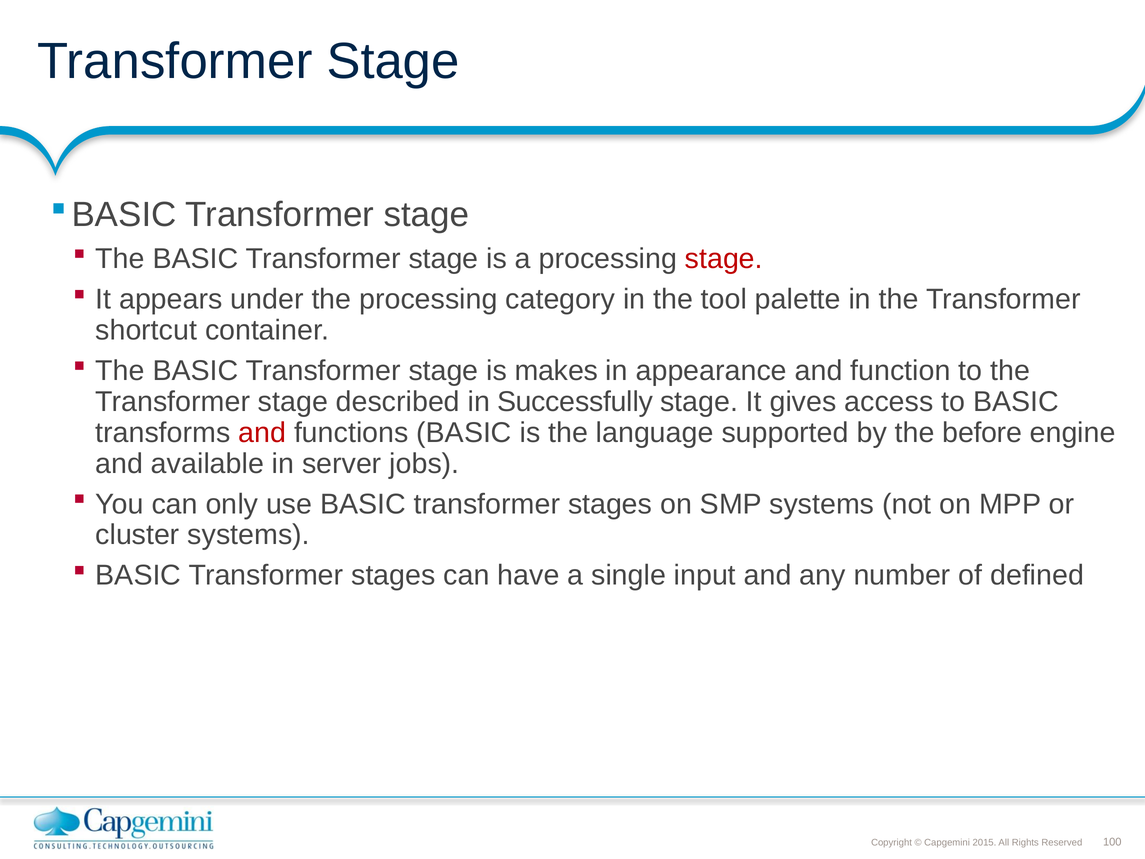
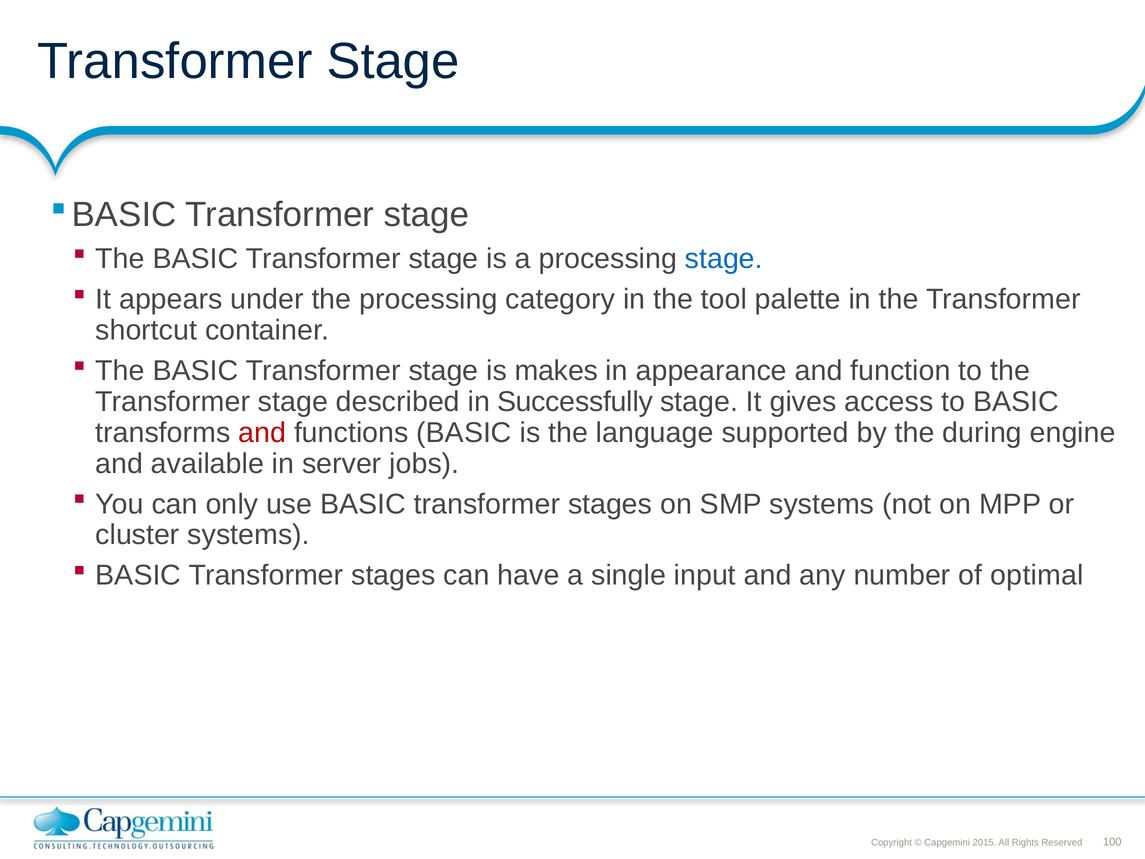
stage at (724, 259) colour: red -> blue
before: before -> during
defined: defined -> optimal
